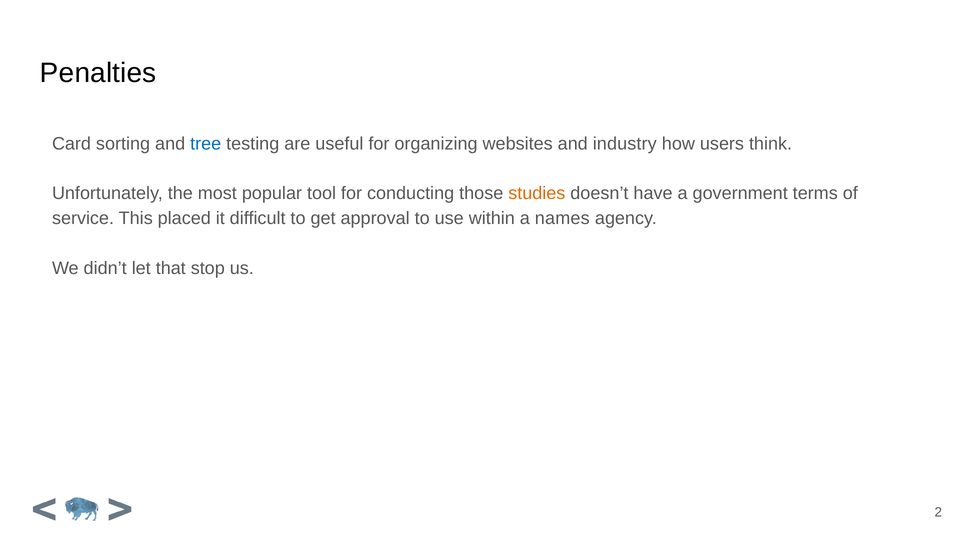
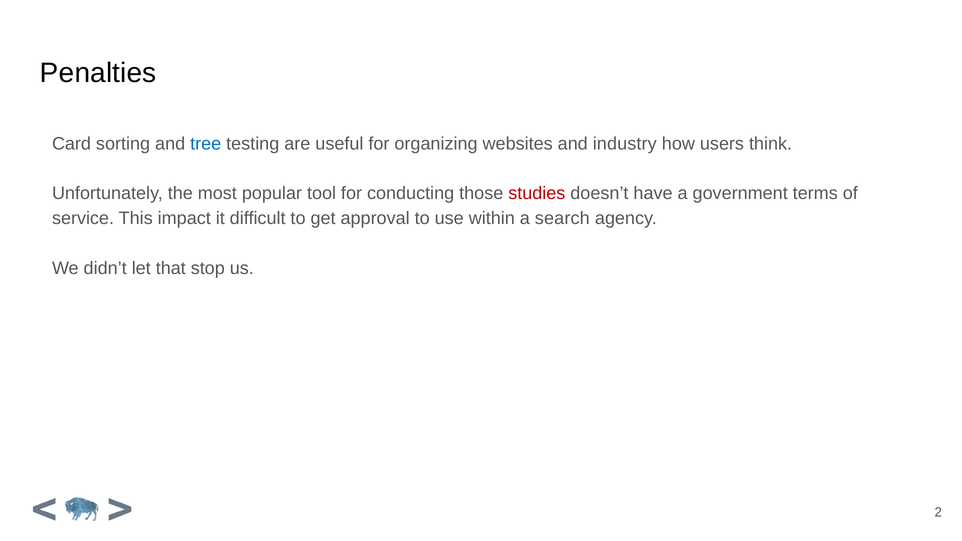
studies colour: orange -> red
placed: placed -> impact
names: names -> search
